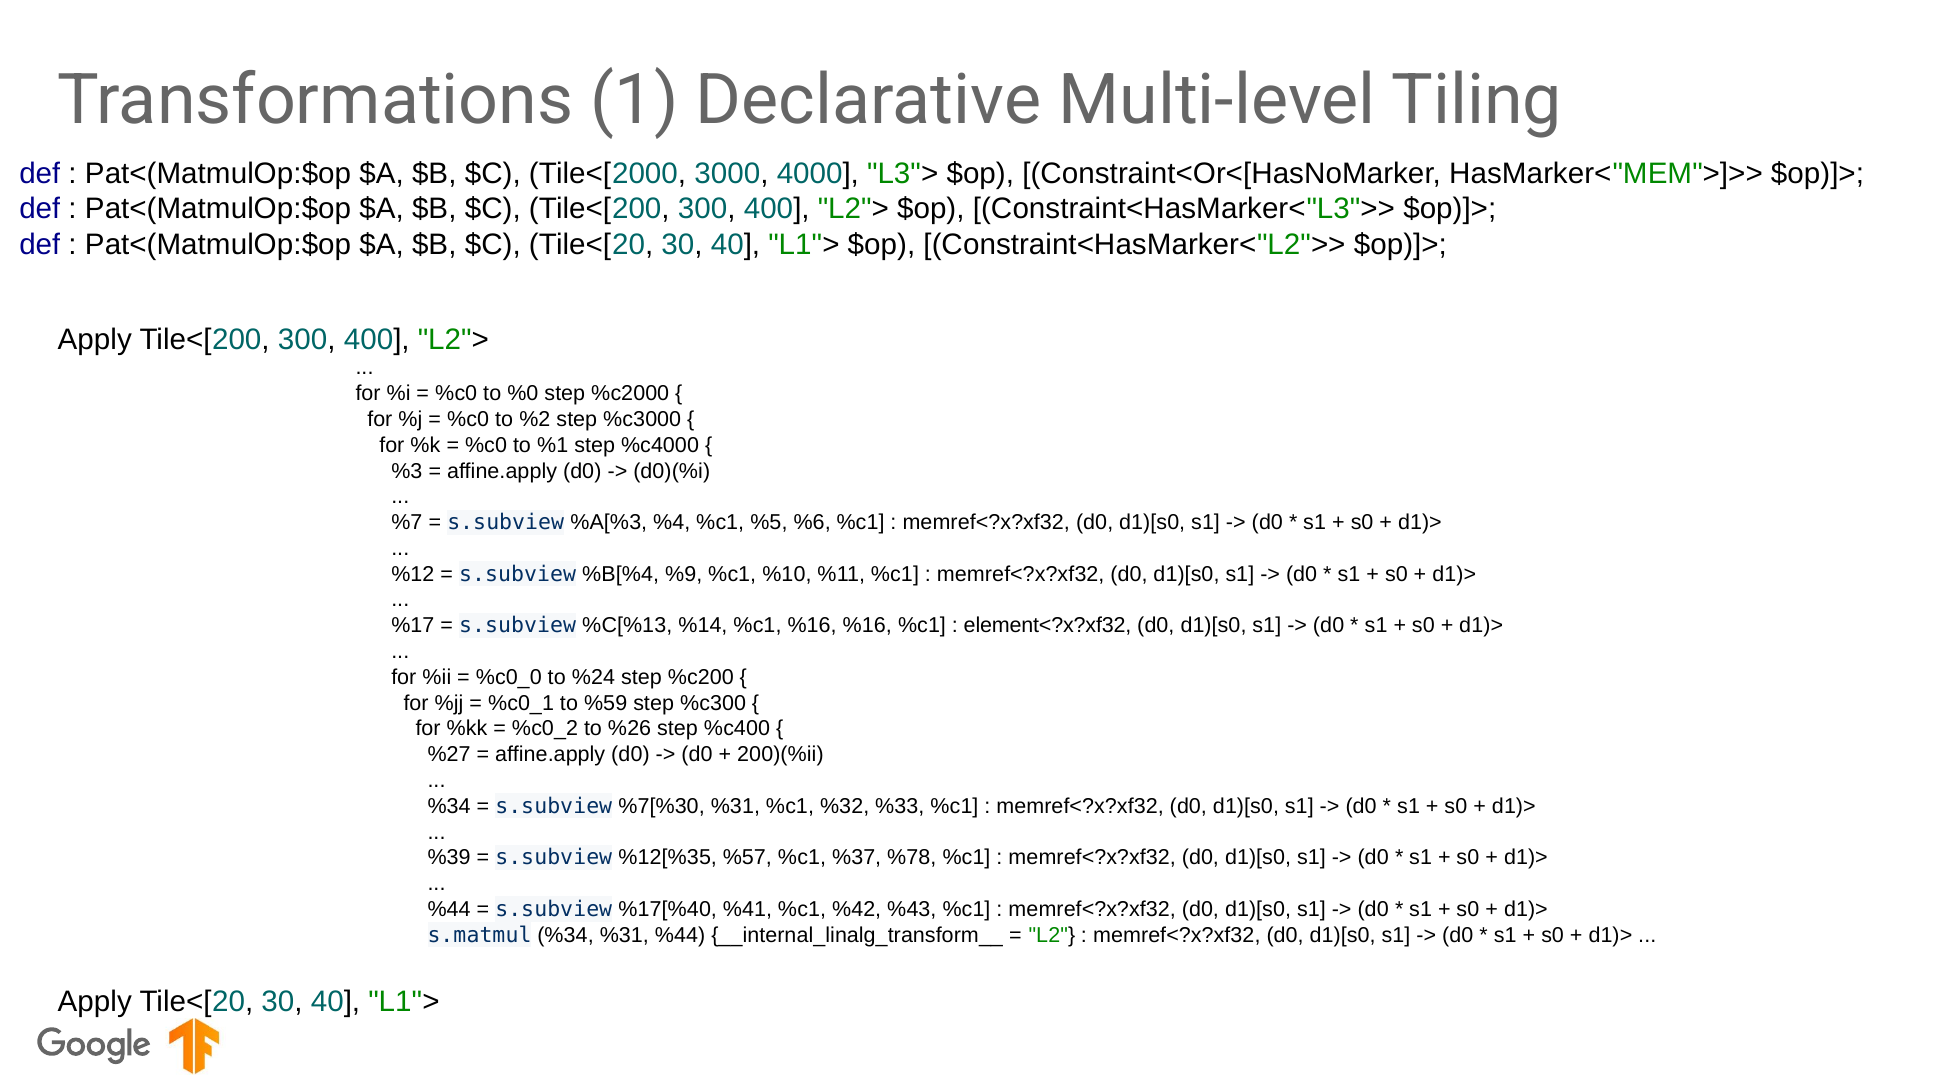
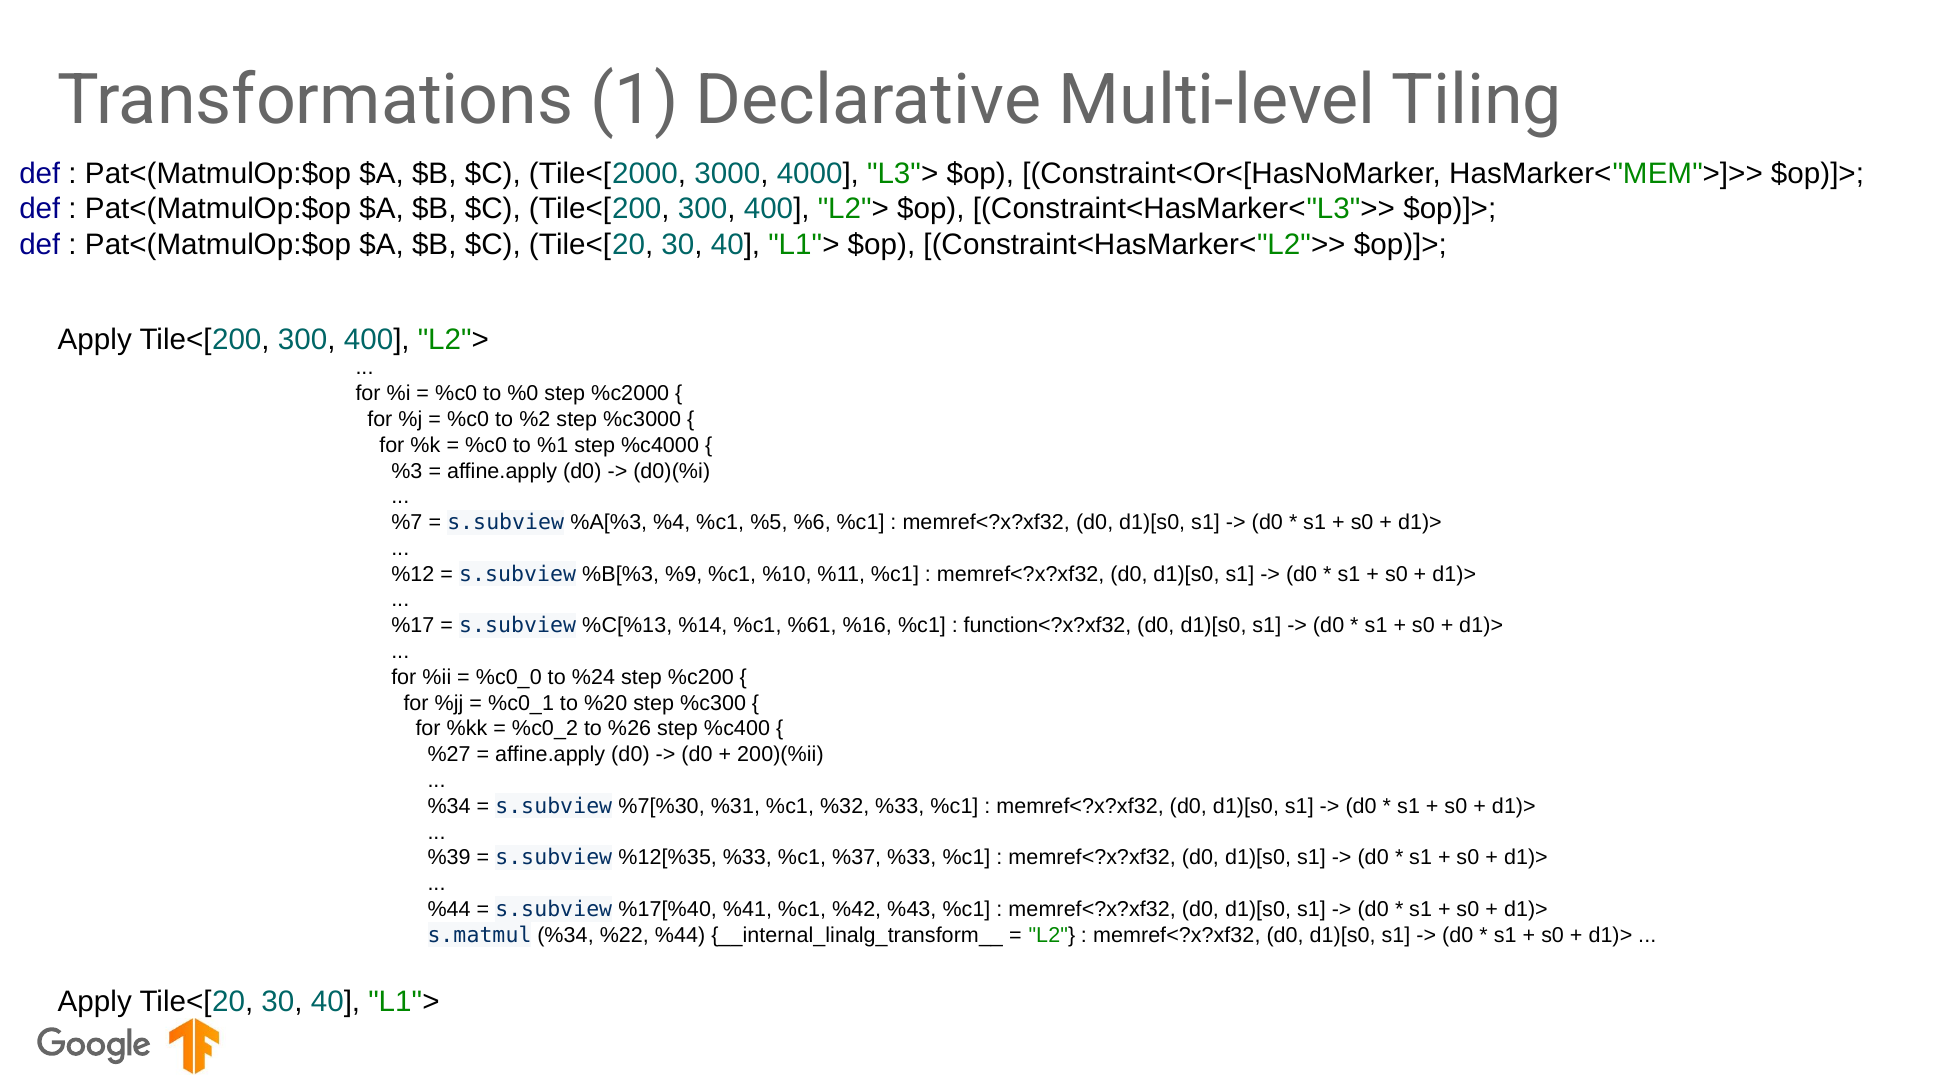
%B[%4: %B[%4 -> %B[%3
%c1 %16: %16 -> %61
element<?x?xf32: element<?x?xf32 -> function<?x?xf32
%59: %59 -> %20
%12[%35 %57: %57 -> %33
%37 %78: %78 -> %33
%34 %31: %31 -> %22
